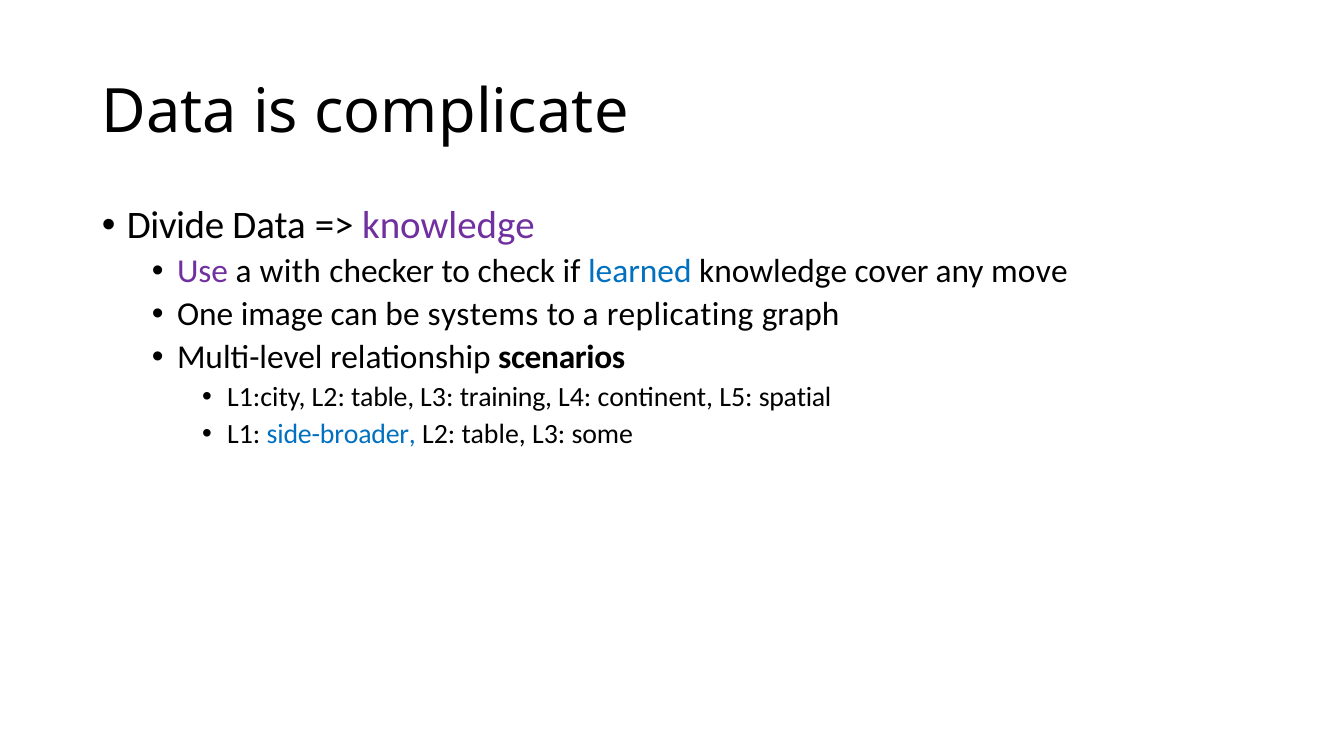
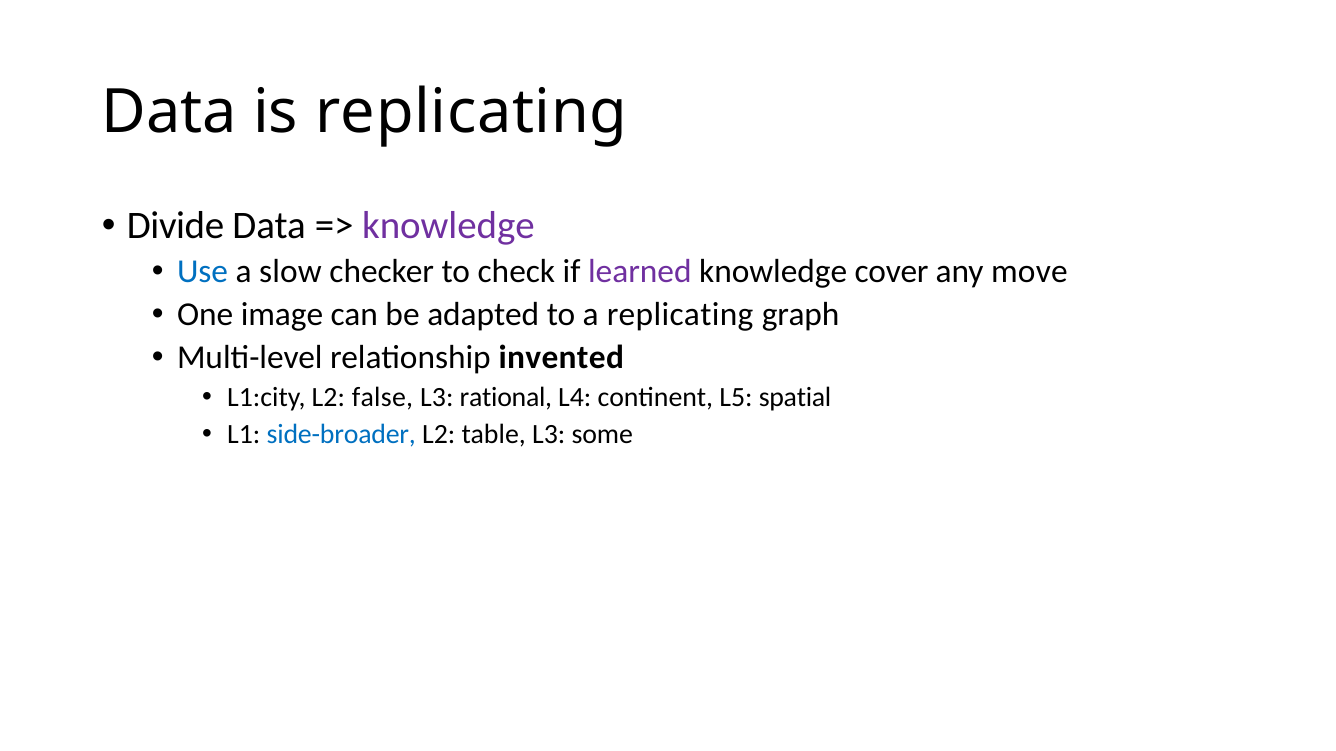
is complicate: complicate -> replicating
Use colour: purple -> blue
with: with -> slow
learned colour: blue -> purple
systems: systems -> adapted
scenarios: scenarios -> invented
L1:city L2 table: table -> false
training: training -> rational
